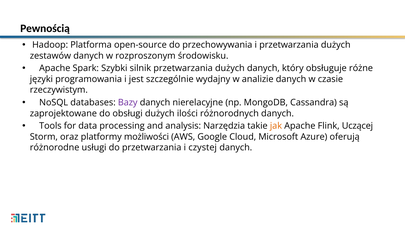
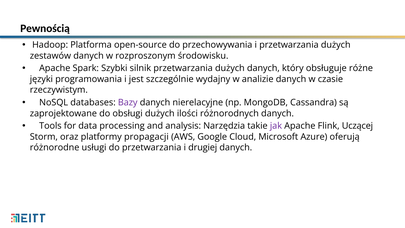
jak colour: orange -> purple
możliwości: możliwości -> propagacji
czystej: czystej -> drugiej
